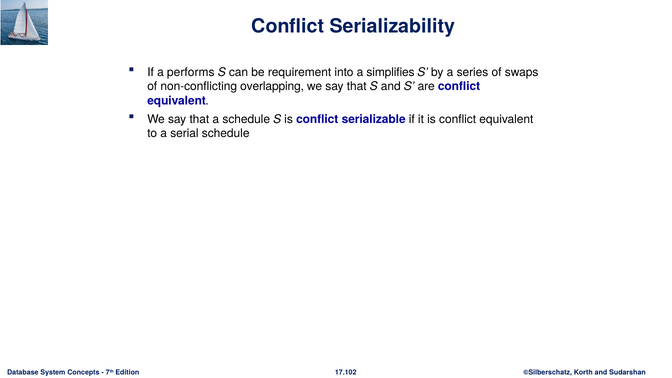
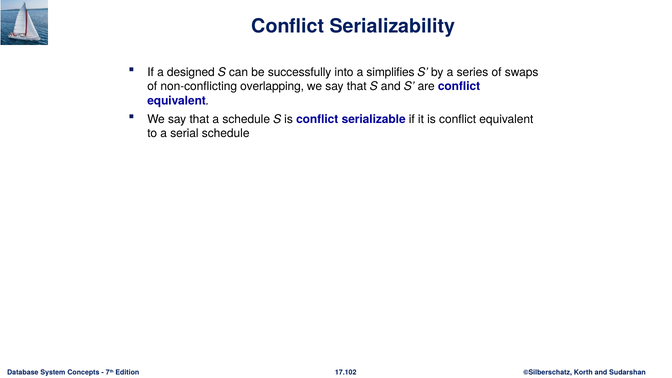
performs: performs -> designed
requirement: requirement -> successfully
